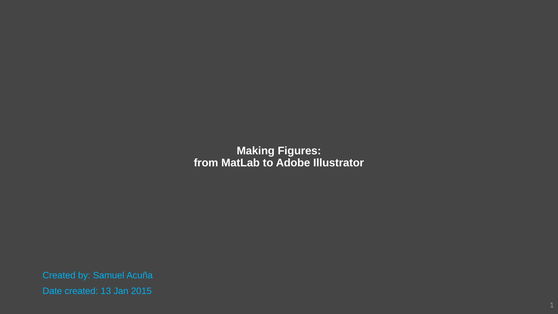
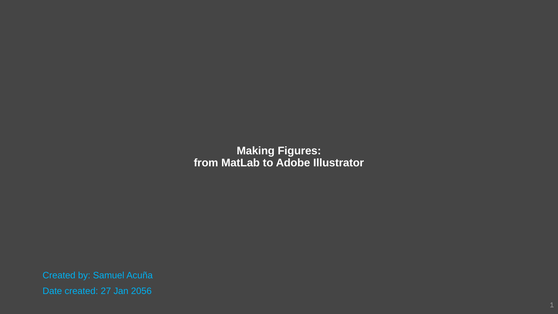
13: 13 -> 27
2015: 2015 -> 2056
